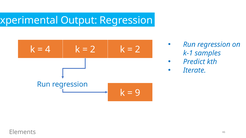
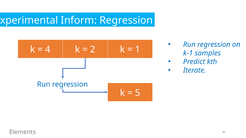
Output: Output -> Inform
2 at (138, 50): 2 -> 1
9: 9 -> 5
